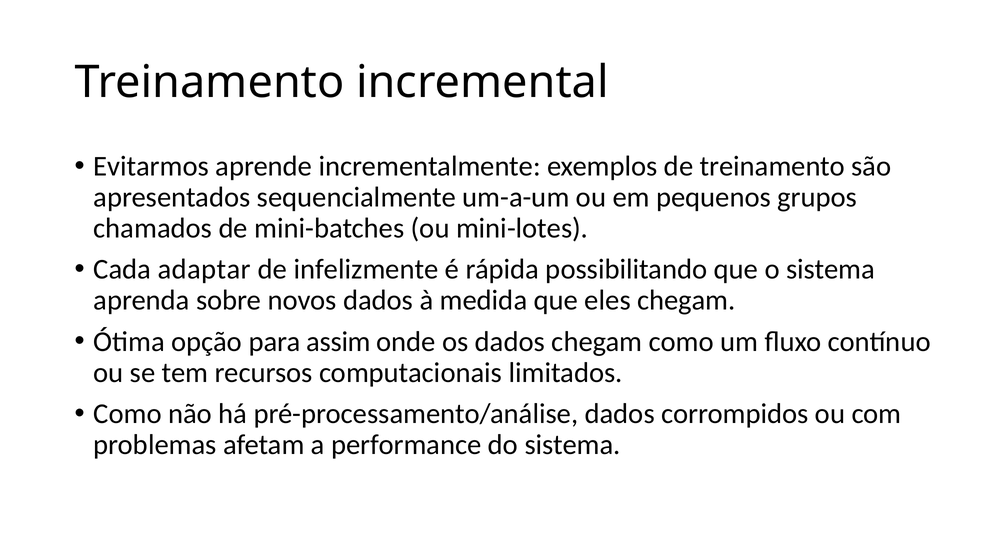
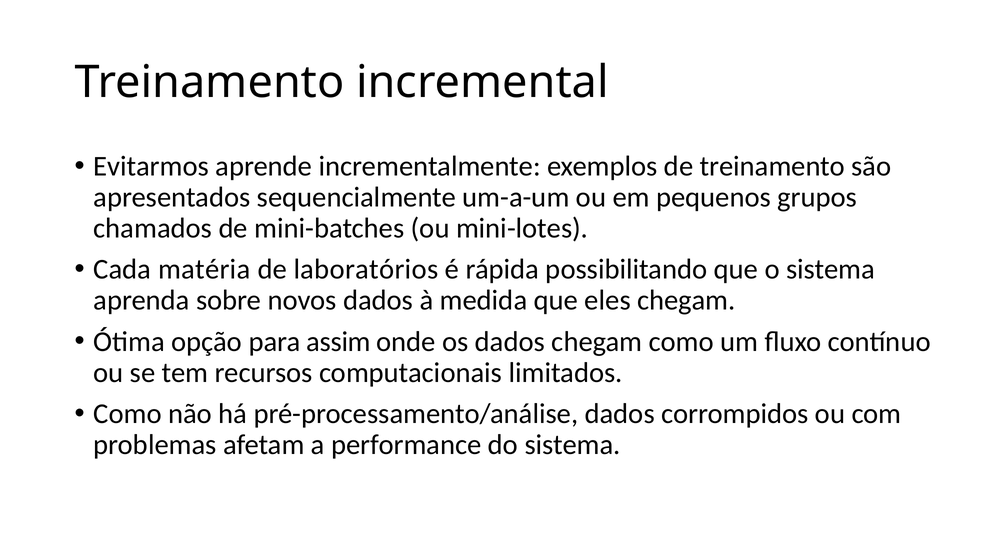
adaptar: adaptar -> matéria
infelizmente: infelizmente -> laboratórios
